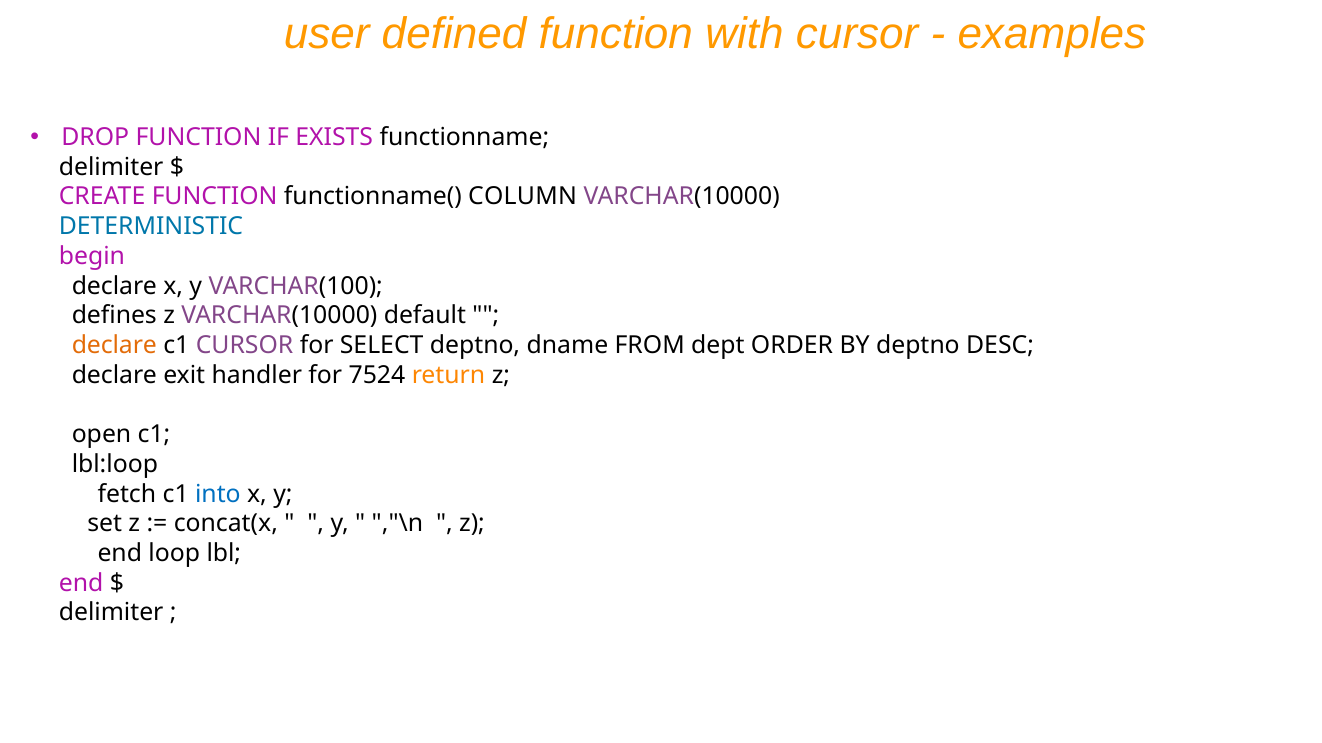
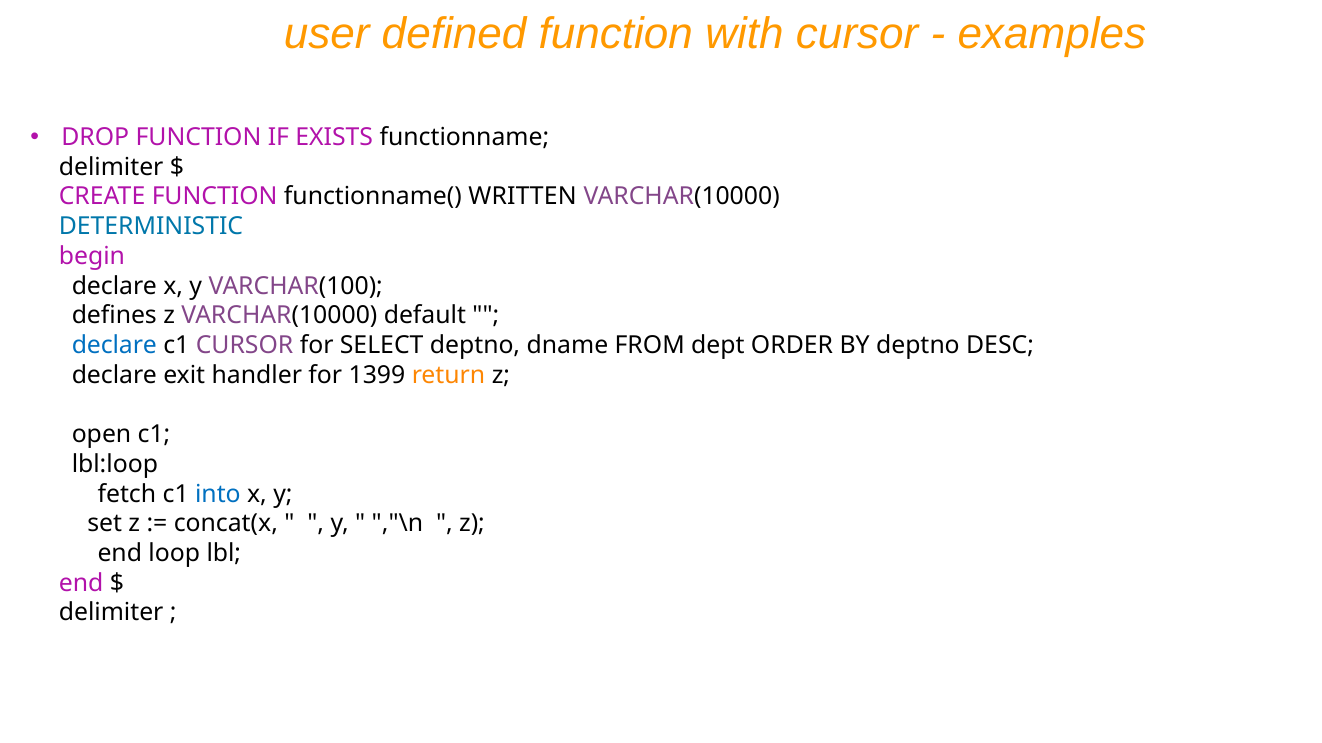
COLUMN: COLUMN -> WRITTEN
declare at (114, 346) colour: orange -> blue
7524: 7524 -> 1399
